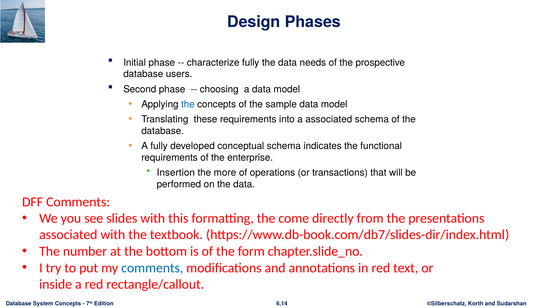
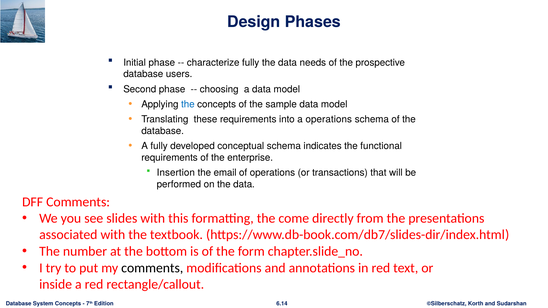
a associated: associated -> operations
more: more -> email
comments at (152, 268) colour: blue -> black
